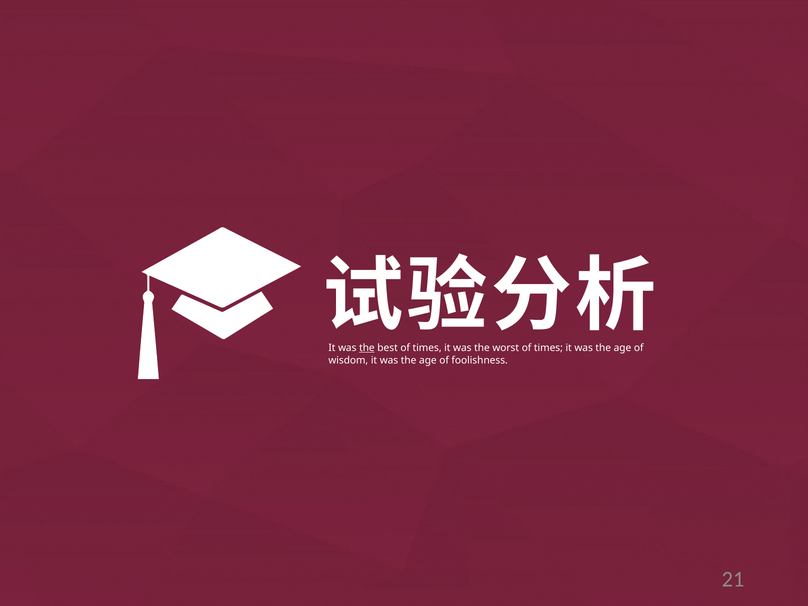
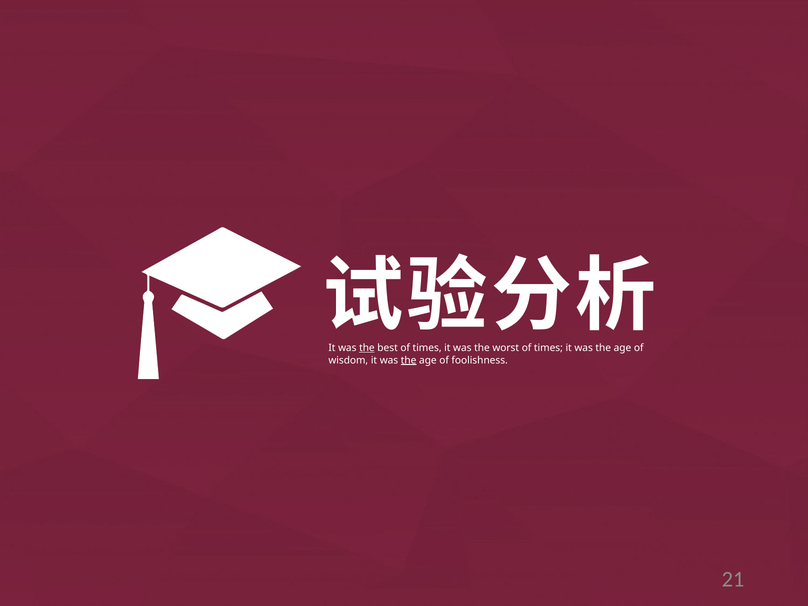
the at (409, 360) underline: none -> present
